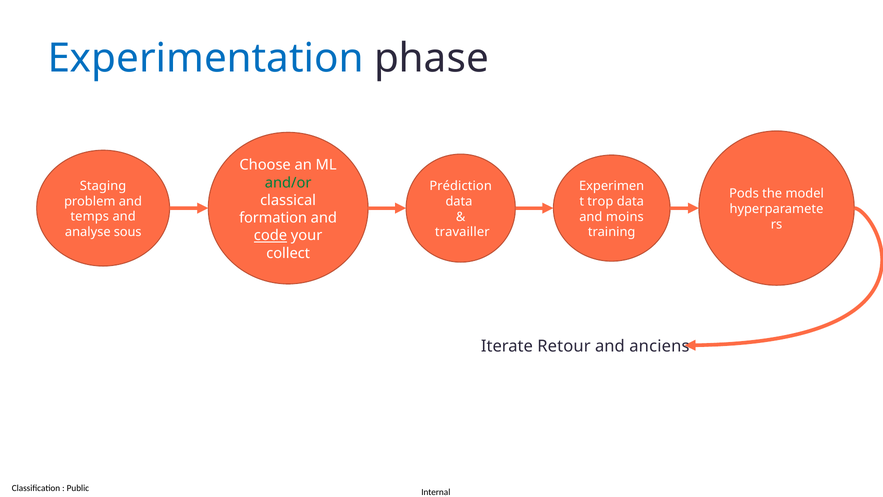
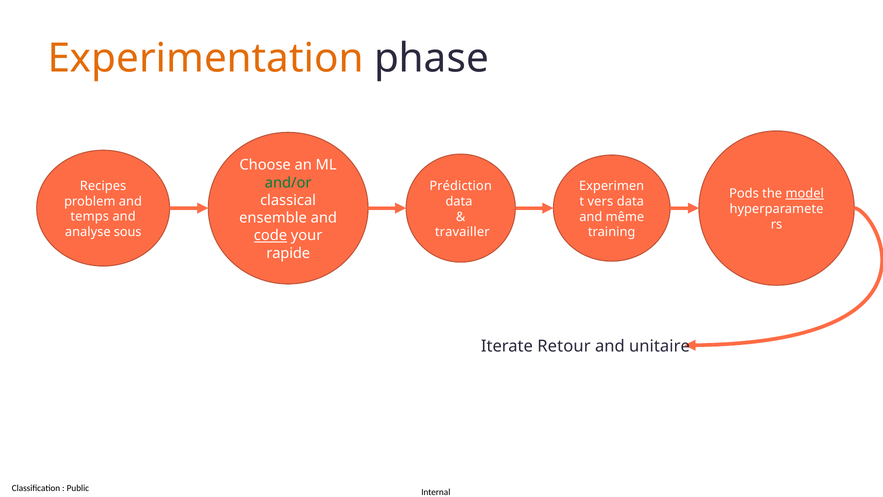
Experimentation colour: blue -> orange
Staging: Staging -> Recipes
model underline: none -> present
trop: trop -> vers
moins: moins -> même
formation: formation -> ensemble
collect: collect -> rapide
anciens: anciens -> unitaire
